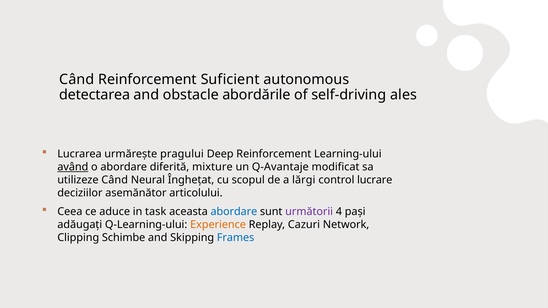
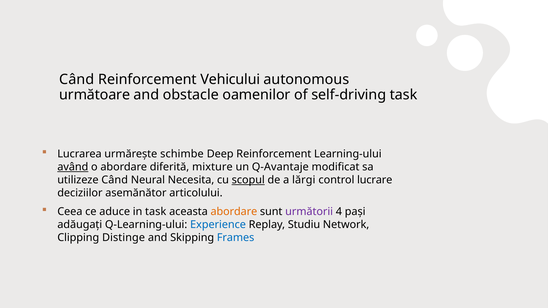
Suficient: Suficient -> Vehicului
detectarea: detectarea -> următoare
abordările: abordările -> oamenilor
self-driving ales: ales -> task
pragului: pragului -> schimbe
Înghețat: Înghețat -> Necesita
scopul underline: none -> present
abordare at (234, 212) colour: blue -> orange
Experience colour: orange -> blue
Cazuri: Cazuri -> Studiu
Schimbe: Schimbe -> Distinge
